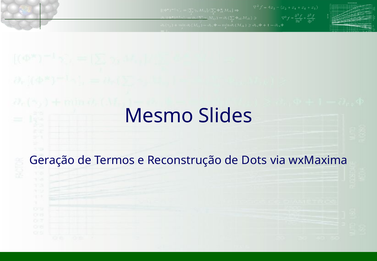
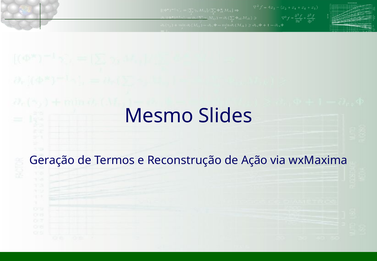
Dots: Dots -> Ação
